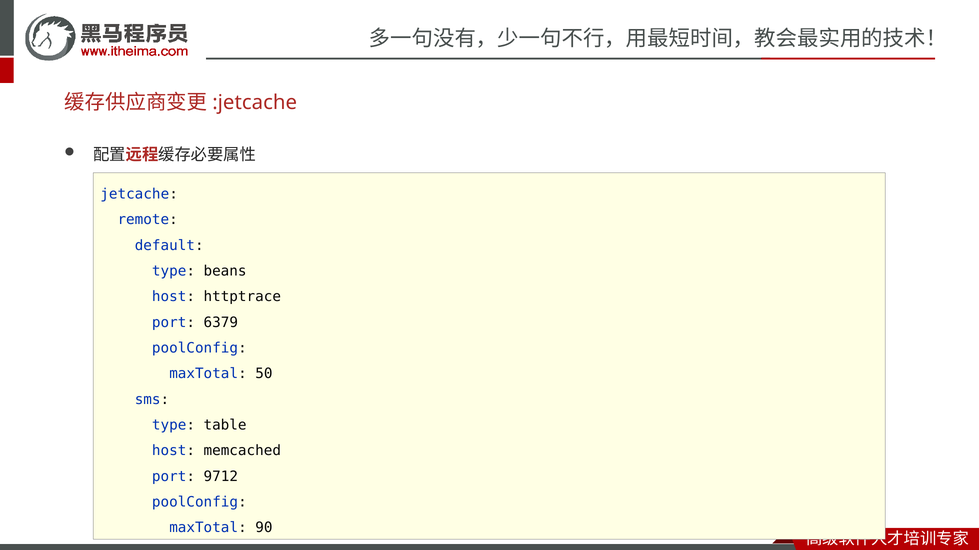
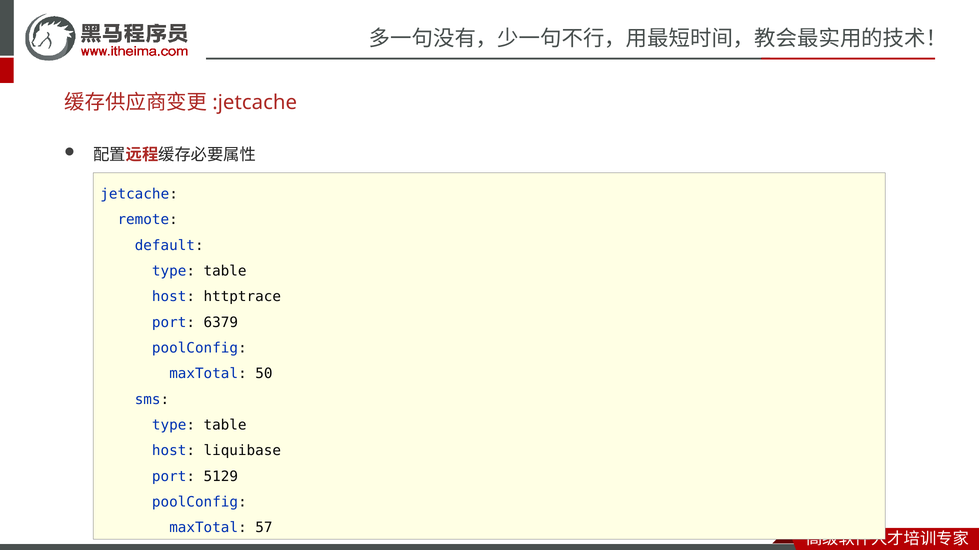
beans at (225, 271): beans -> table
memcached: memcached -> liquibase
9712: 9712 -> 5129
90: 90 -> 57
